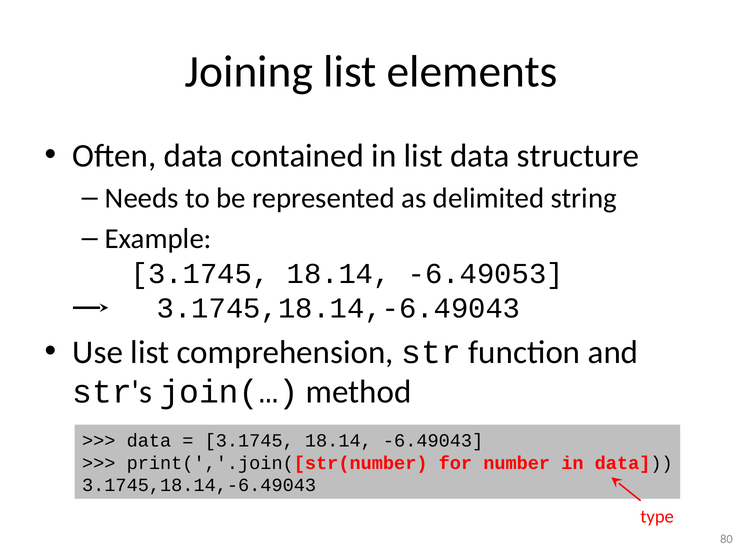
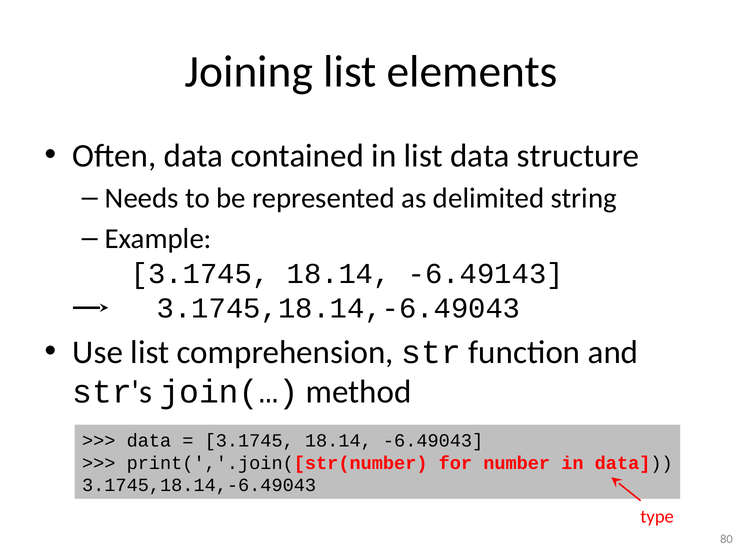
-6.49053: -6.49053 -> -6.49143
